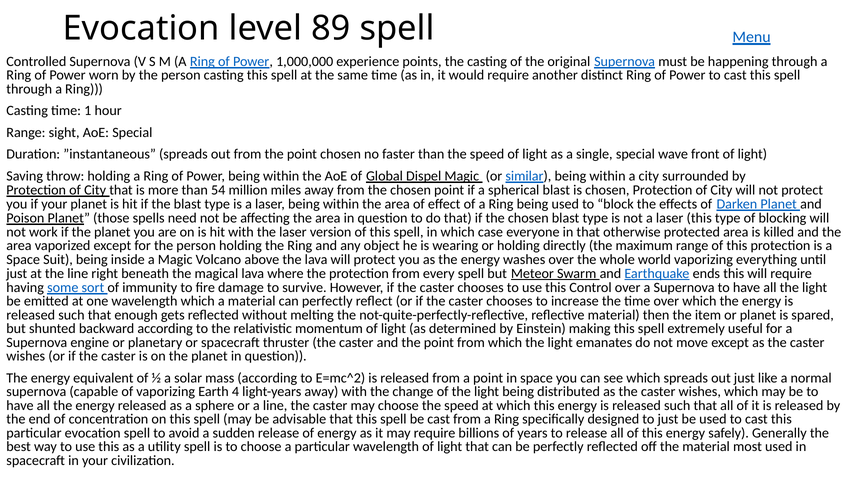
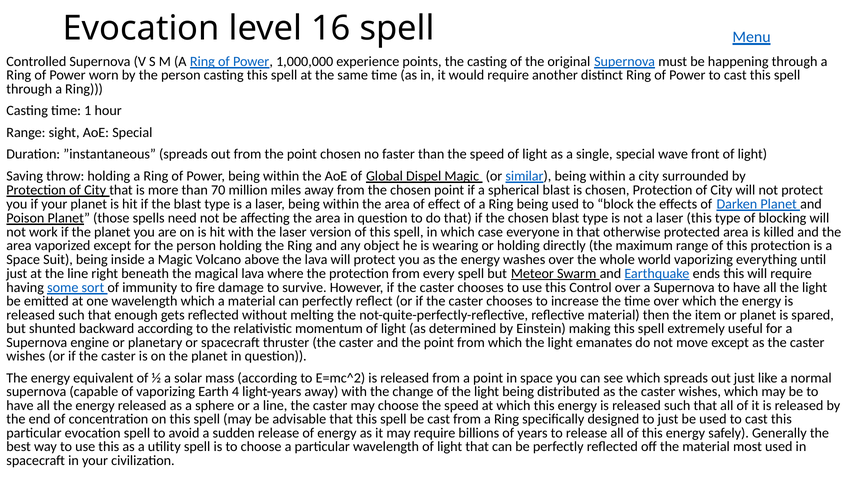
89: 89 -> 16
54: 54 -> 70
